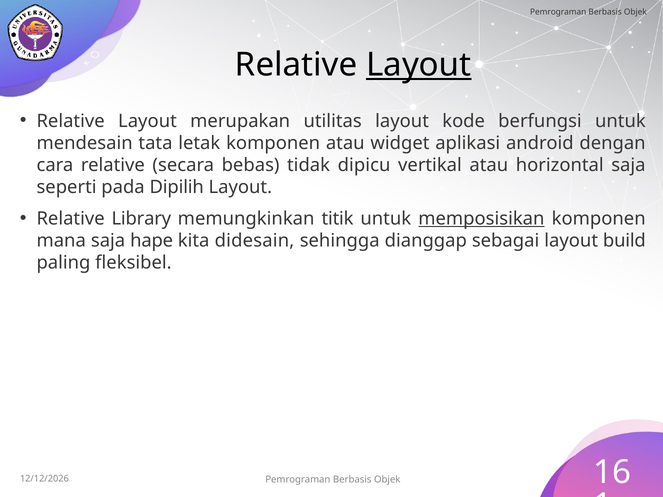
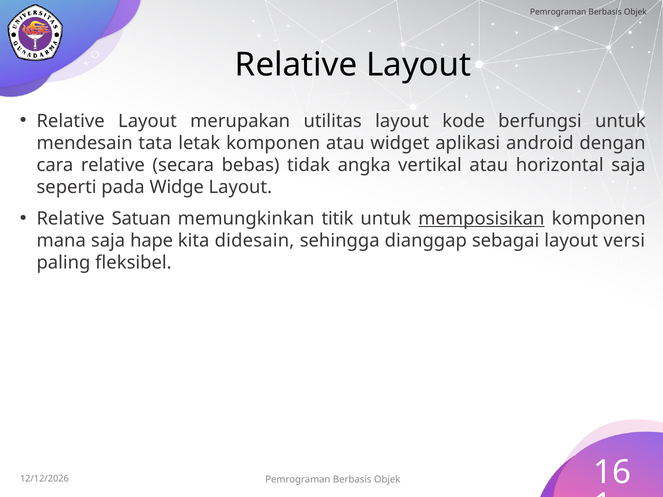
Layout at (419, 65) underline: present -> none
dipicu: dipicu -> angka
Dipilih: Dipilih -> Widge
Library: Library -> Satuan
build: build -> versi
